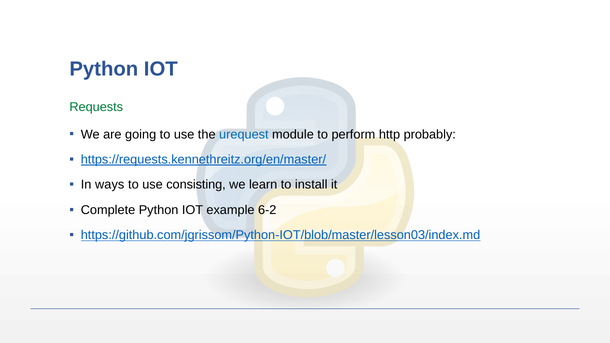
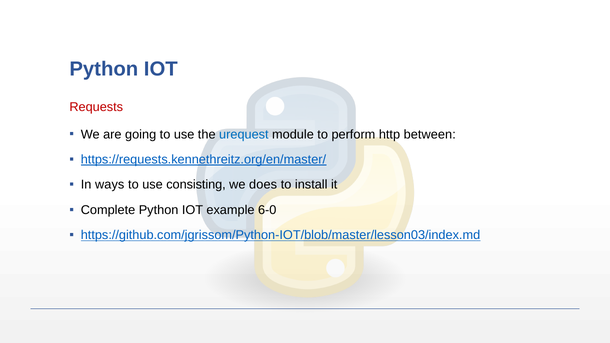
Requests colour: green -> red
probably: probably -> between
learn: learn -> does
6-2: 6-2 -> 6-0
